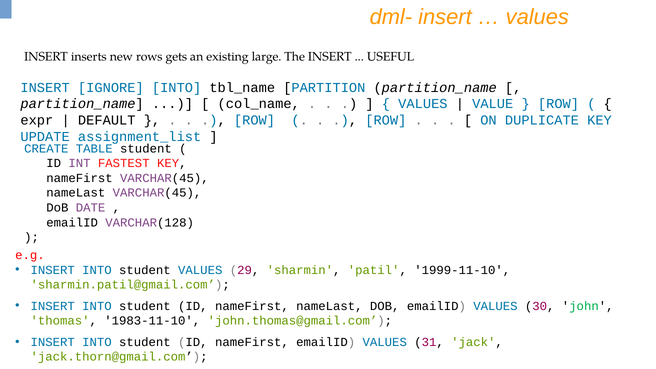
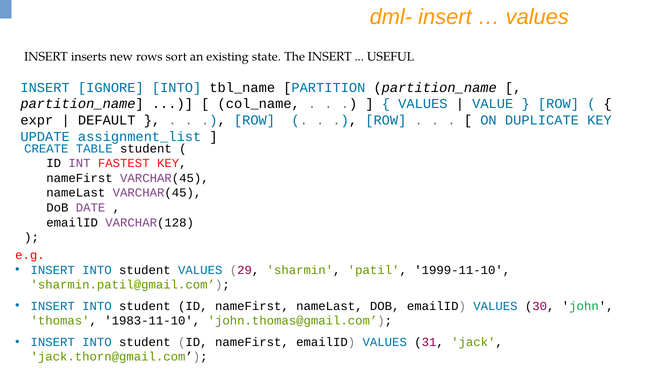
gets: gets -> sort
large: large -> state
